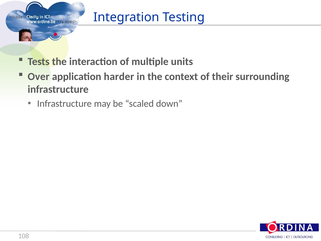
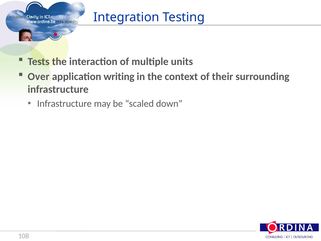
harder: harder -> writing
